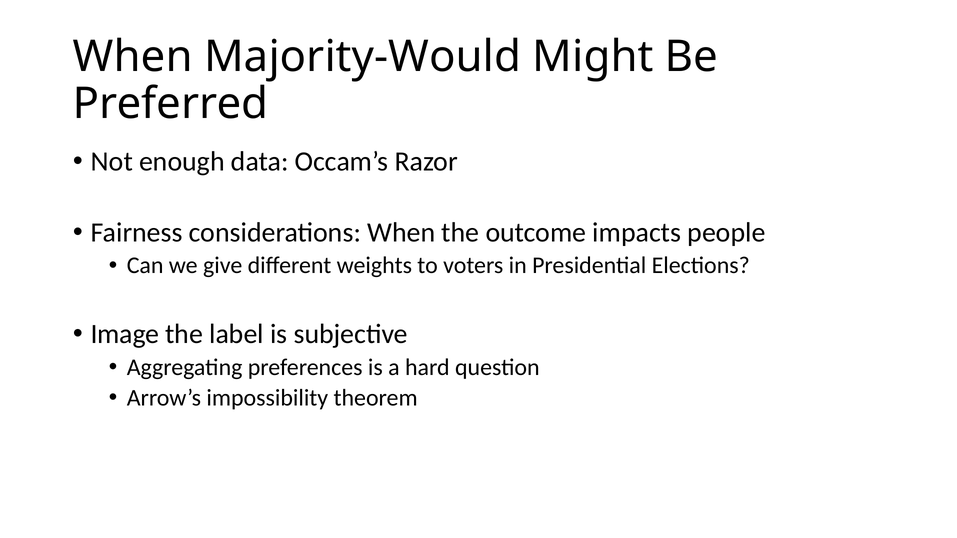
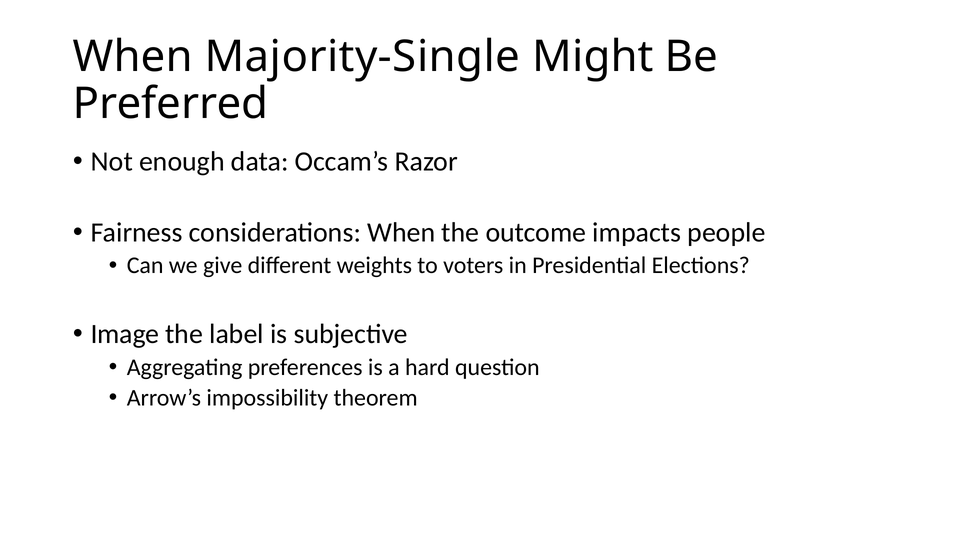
Majority-Would: Majority-Would -> Majority-Single
